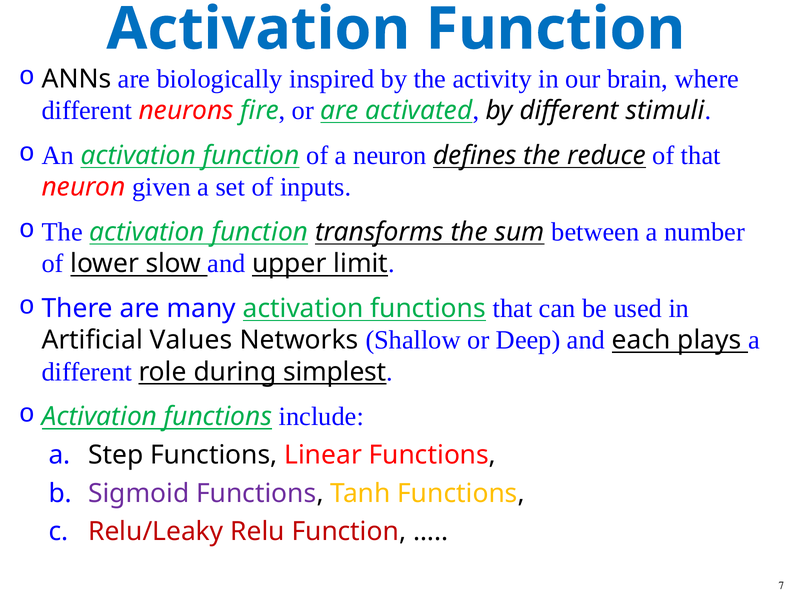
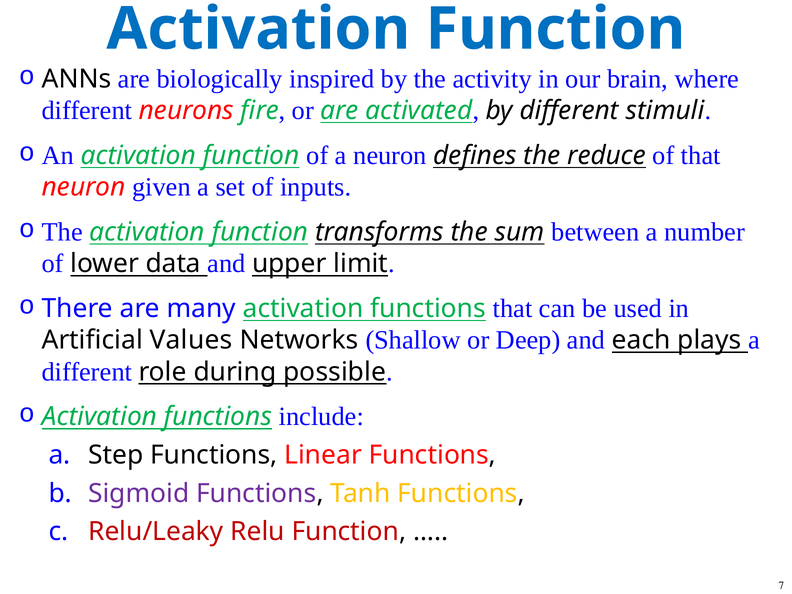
slow: slow -> data
simplest: simplest -> possible
